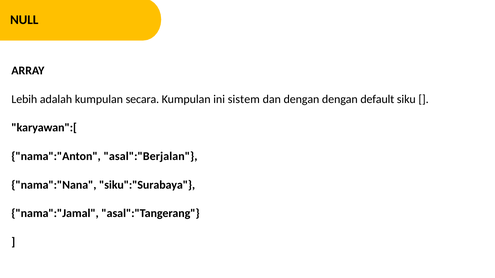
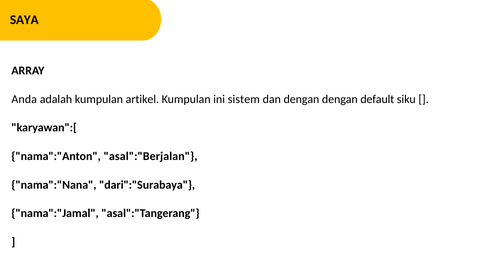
NULL: NULL -> SAYA
Lebih: Lebih -> Anda
secara: secara -> artikel
siku":"Surabaya: siku":"Surabaya -> dari":"Surabaya
